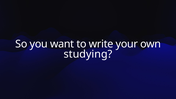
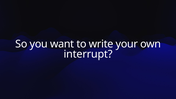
studying: studying -> interrupt
